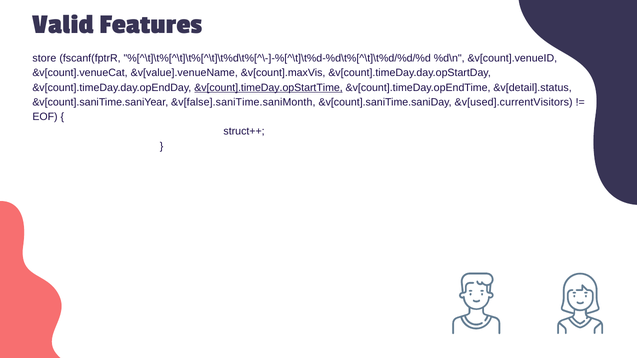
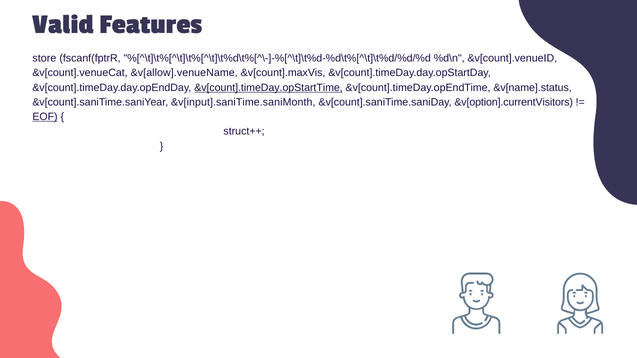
&v[value].venueName: &v[value].venueName -> &v[allow].venueName
&v[detail].status: &v[detail].status -> &v[name].status
&v[false].saniTime.saniMonth: &v[false].saniTime.saniMonth -> &v[input].saniTime.saniMonth
&v[used].currentVisitors: &v[used].currentVisitors -> &v[option].currentVisitors
EOF underline: none -> present
